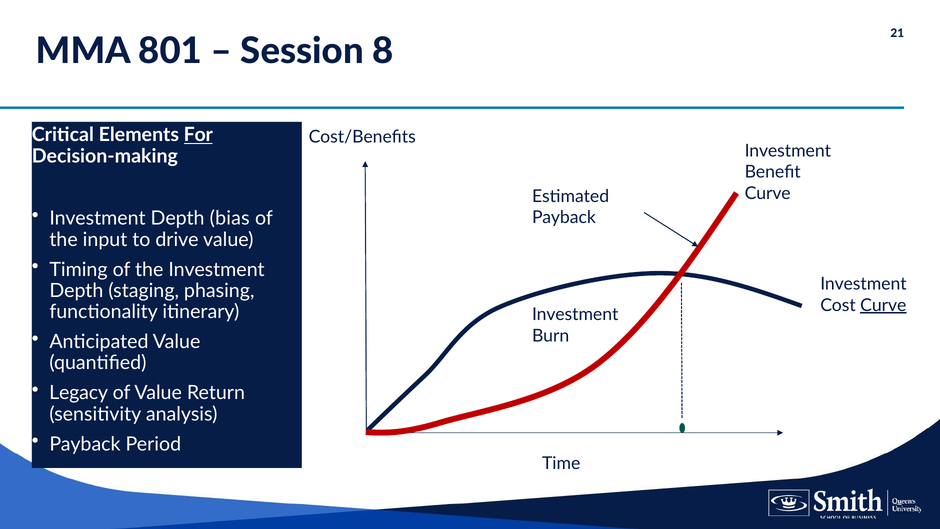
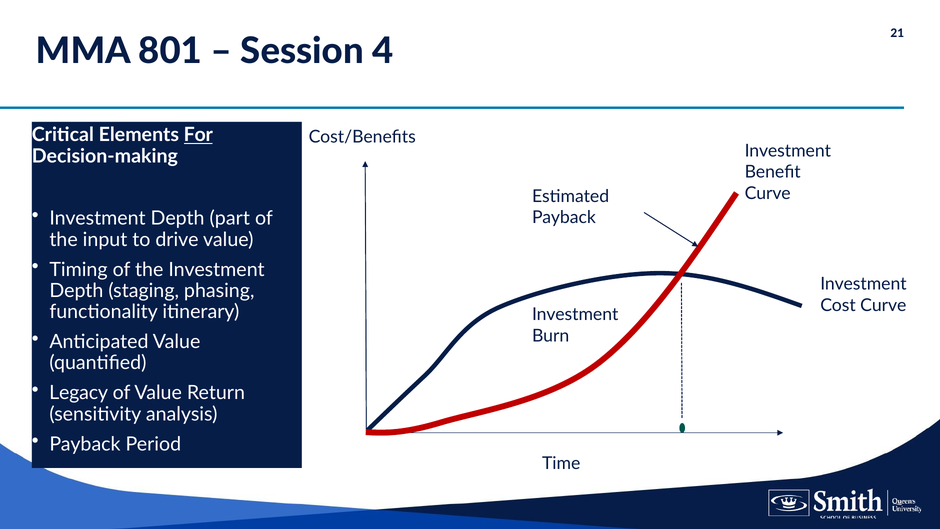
8: 8 -> 4
bias: bias -> part
Curve at (883, 305) underline: present -> none
